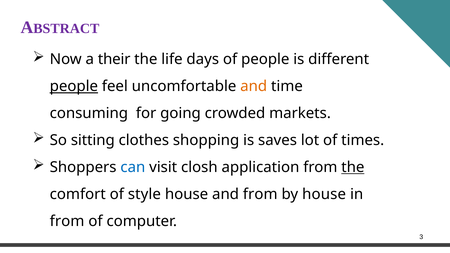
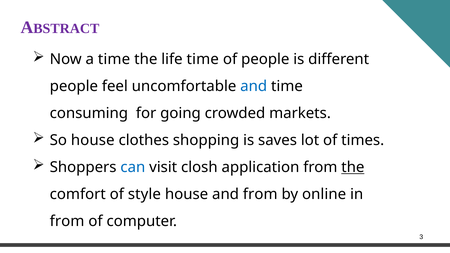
a their: their -> time
life days: days -> time
people at (74, 86) underline: present -> none
and at (254, 86) colour: orange -> blue
So sitting: sitting -> house
by house: house -> online
